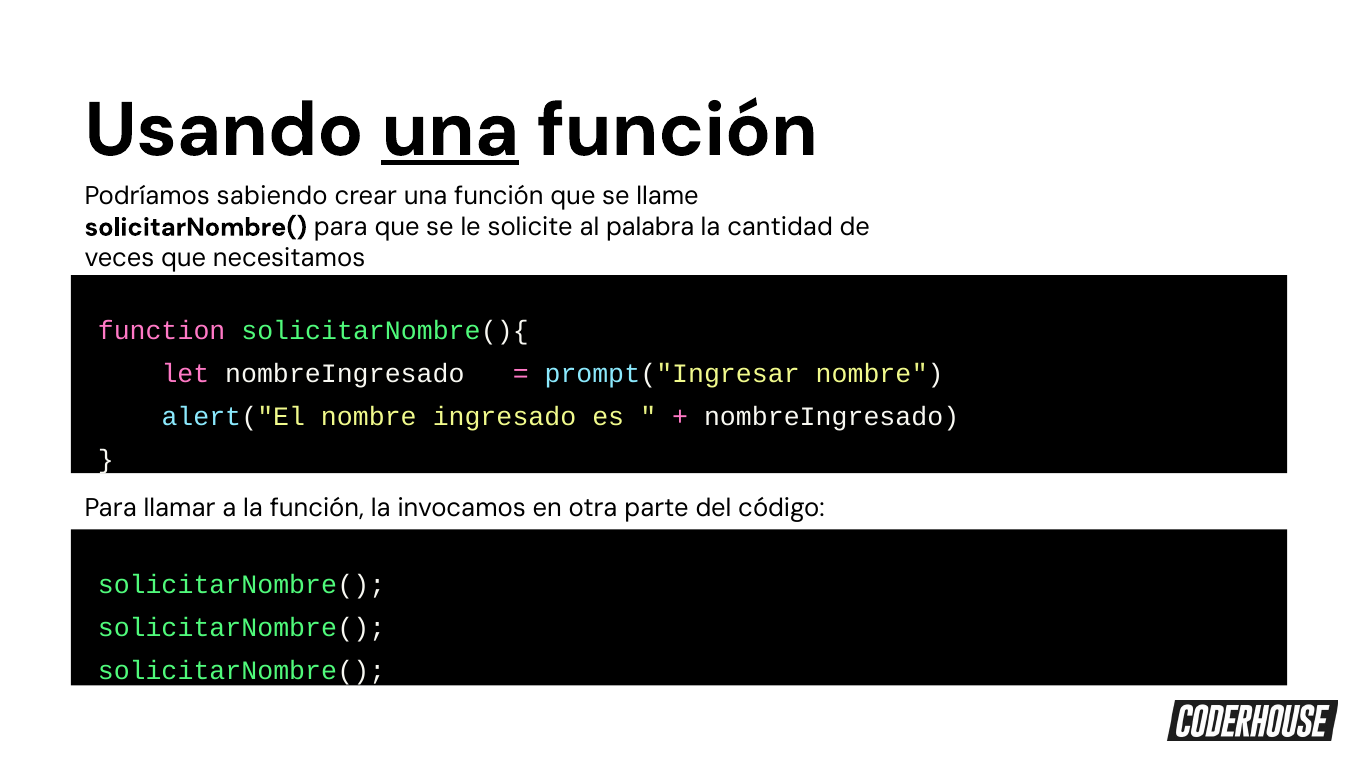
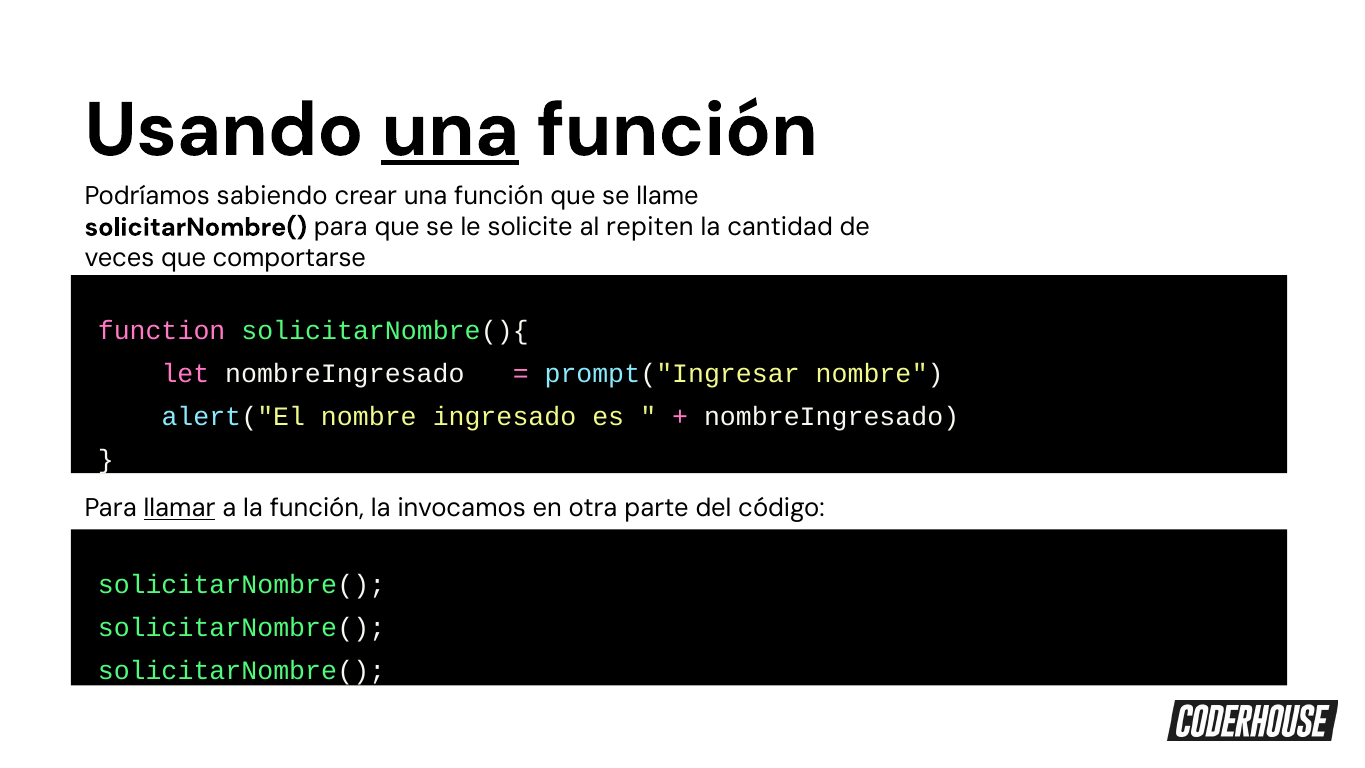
palabra: palabra -> repiten
necesitamos: necesitamos -> comportarse
llamar underline: none -> present
